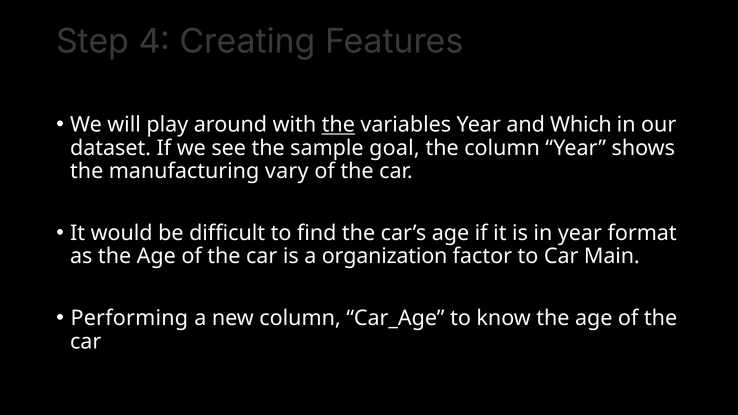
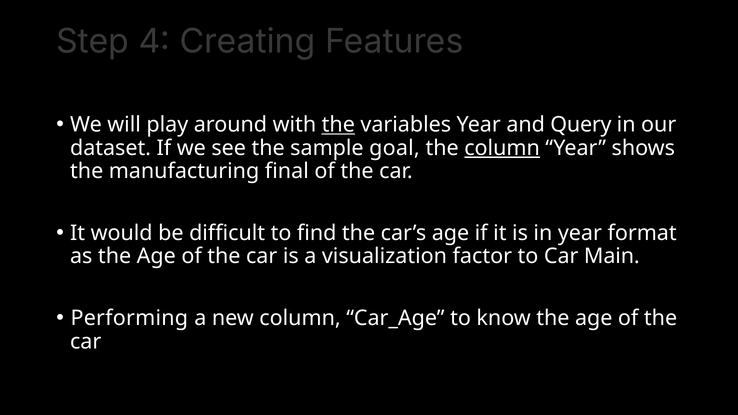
Which: Which -> Query
column at (502, 148) underline: none -> present
vary: vary -> final
organization: organization -> visualization
